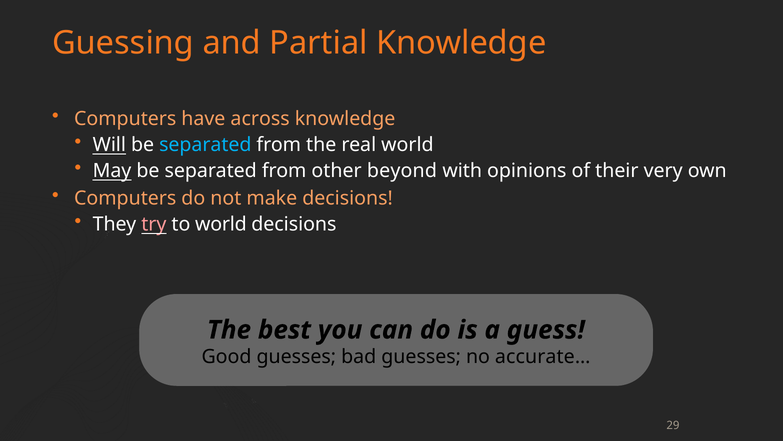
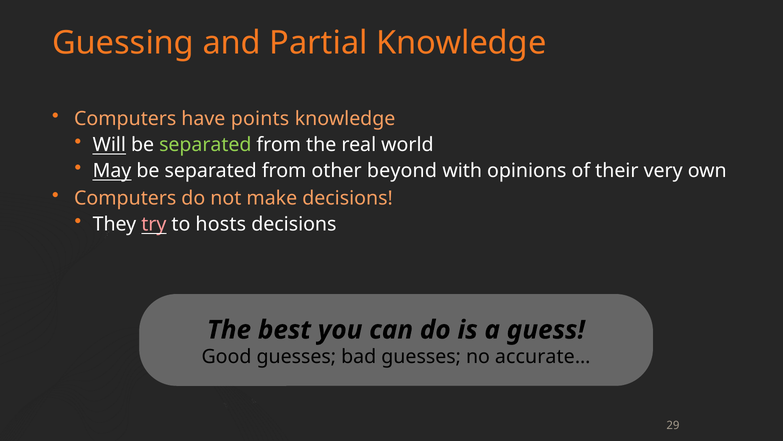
across: across -> points
separated at (205, 145) colour: light blue -> light green
to world: world -> hosts
